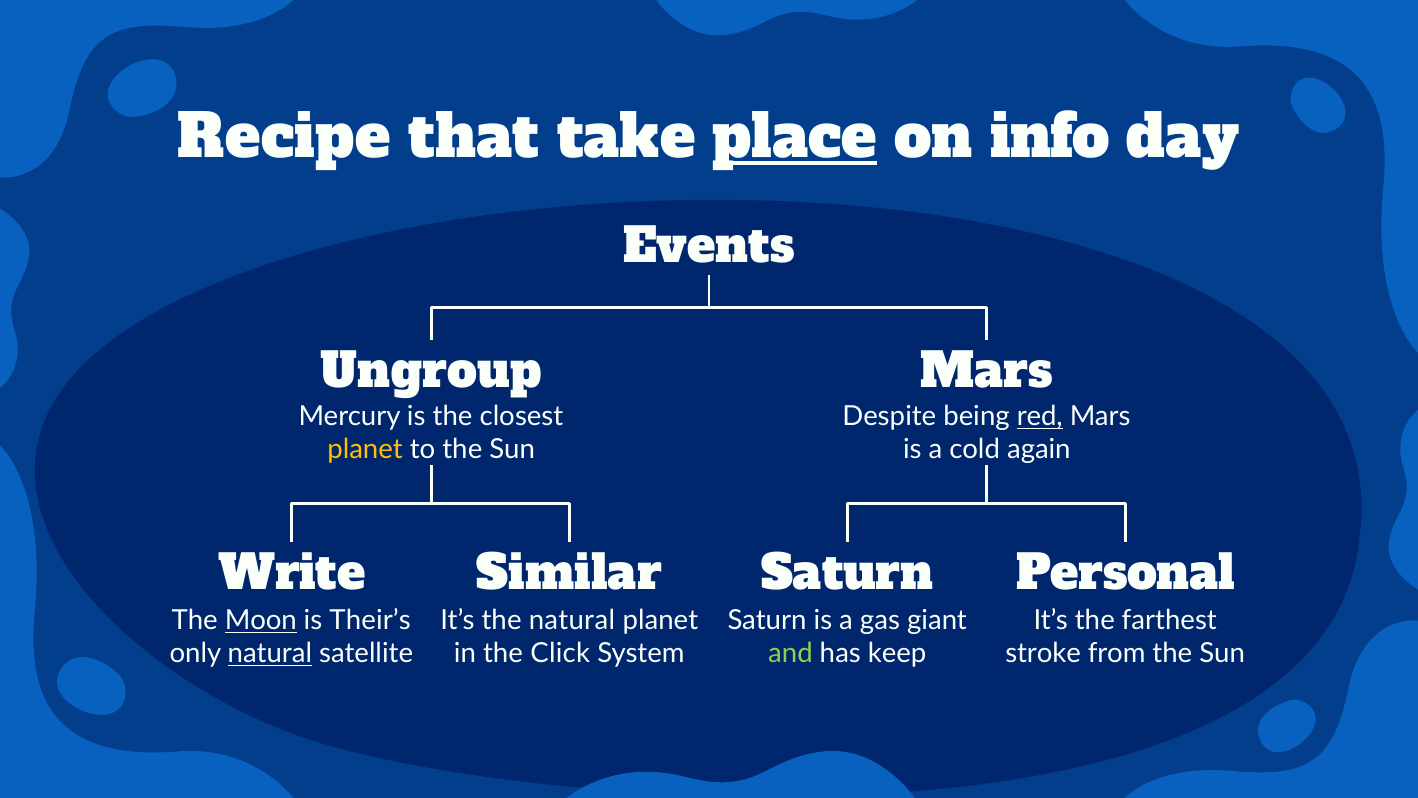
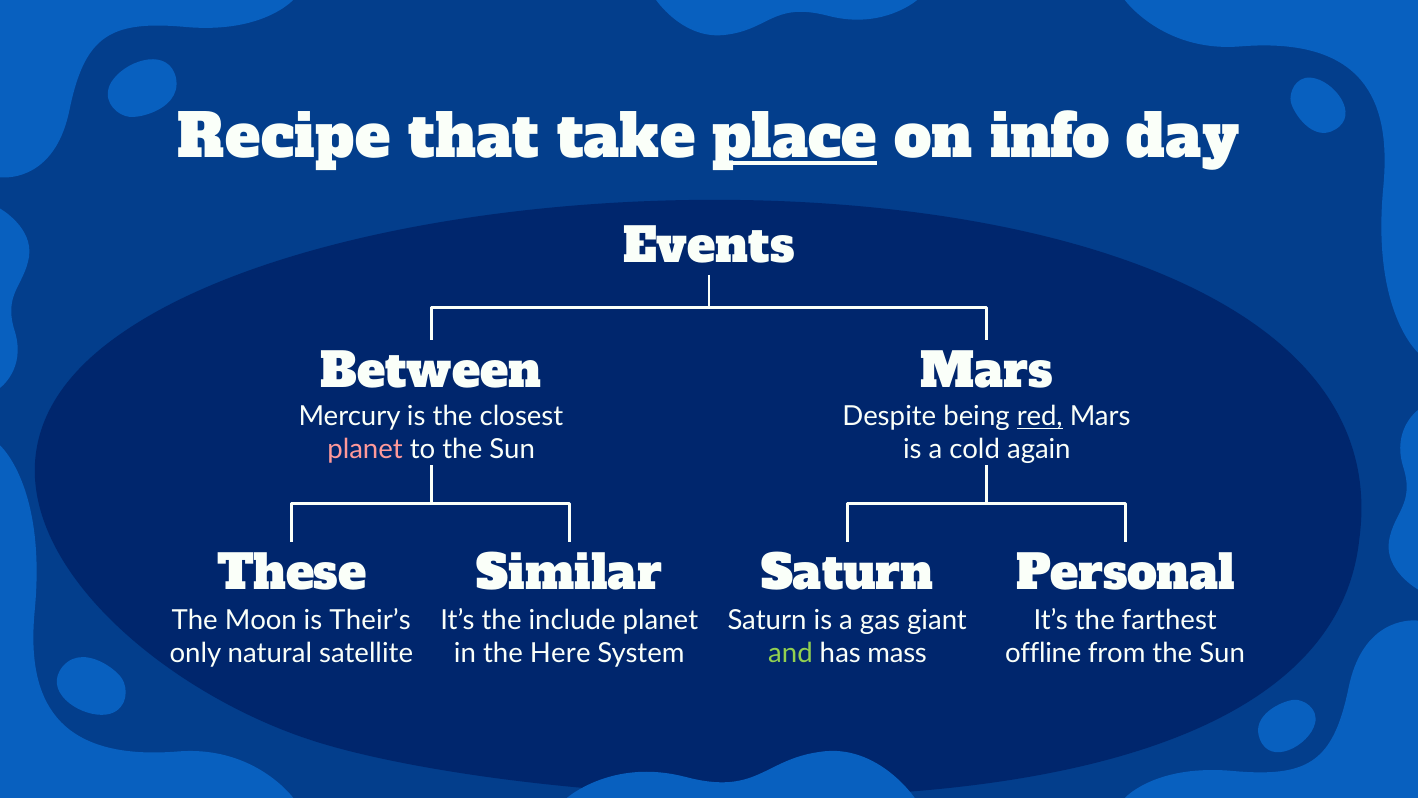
Ungroup: Ungroup -> Between
planet at (365, 449) colour: yellow -> pink
Write: Write -> These
Moon underline: present -> none
the natural: natural -> include
natural at (270, 654) underline: present -> none
Click: Click -> Here
keep: keep -> mass
stroke: stroke -> offline
